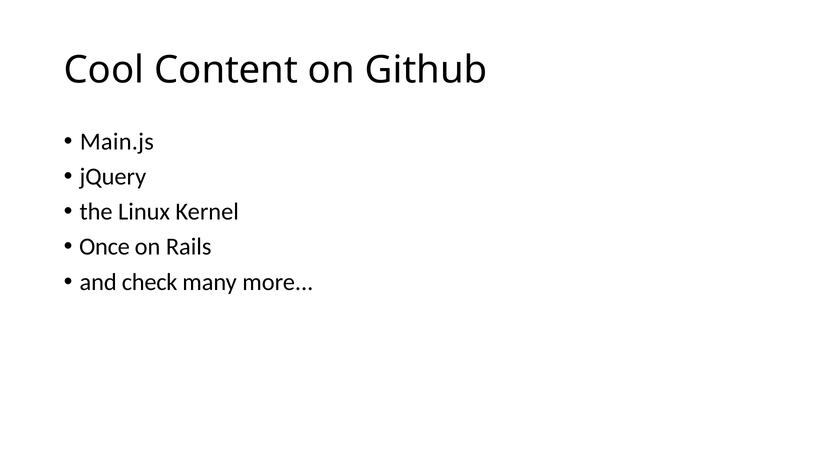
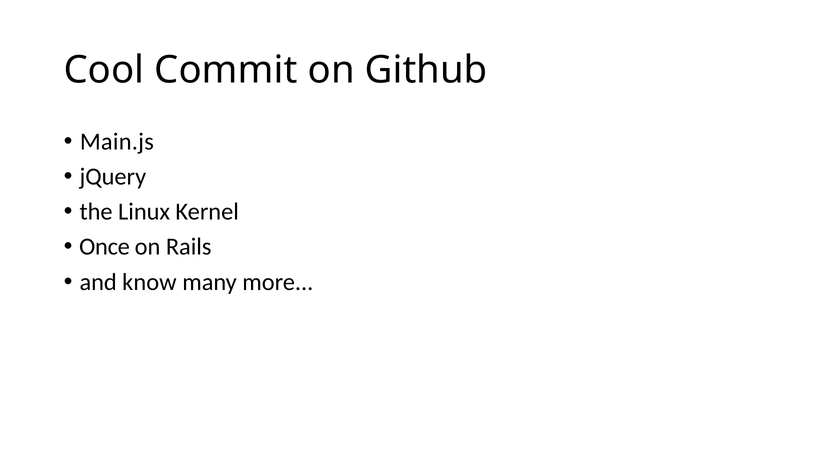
Content: Content -> Commit
check: check -> know
